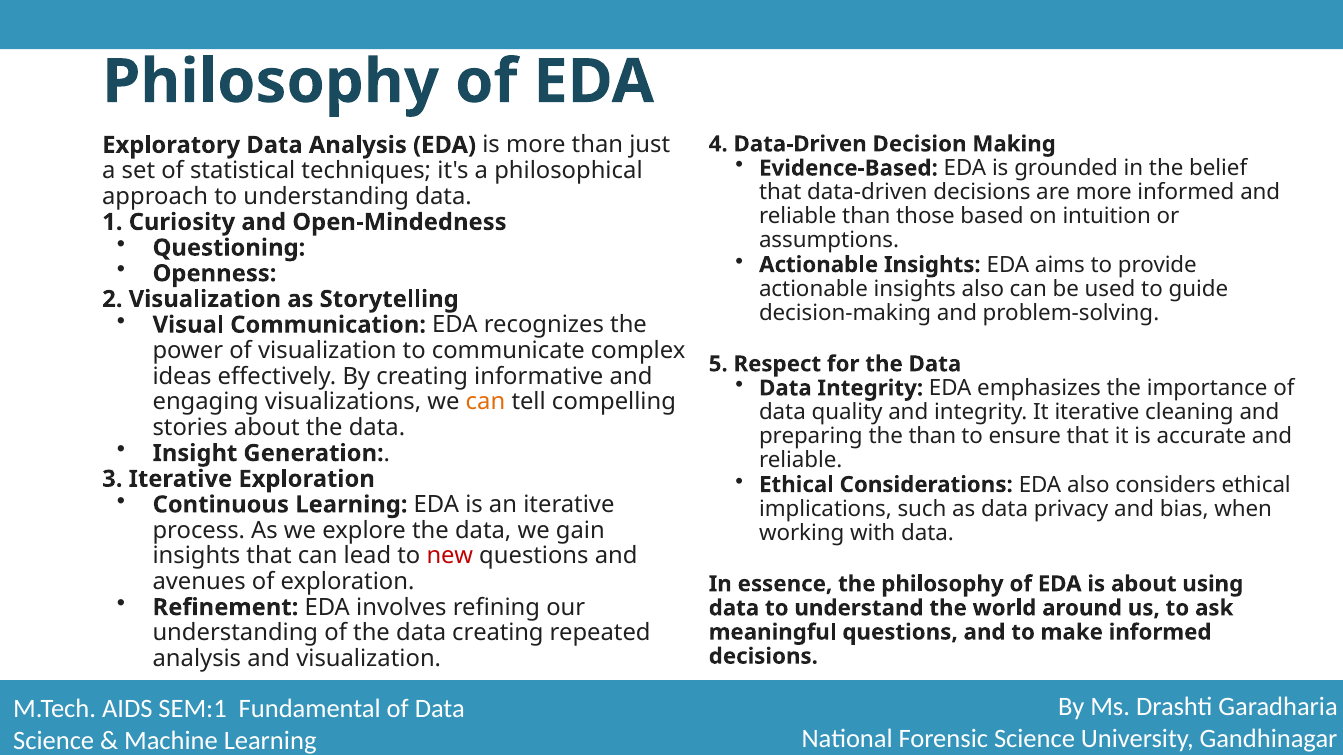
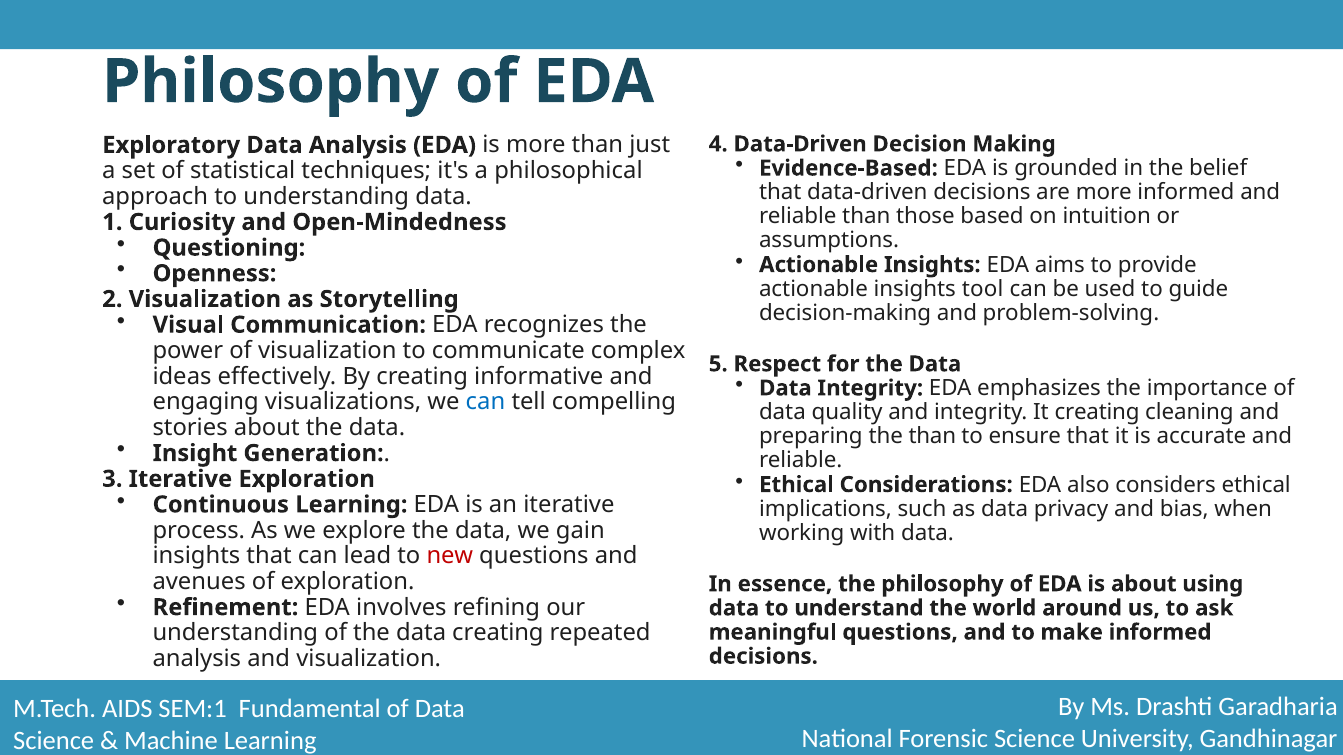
insights also: also -> tool
can at (485, 402) colour: orange -> blue
It iterative: iterative -> creating
